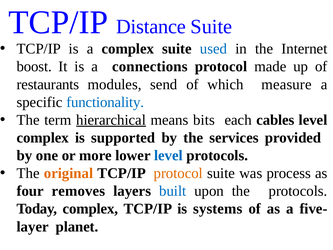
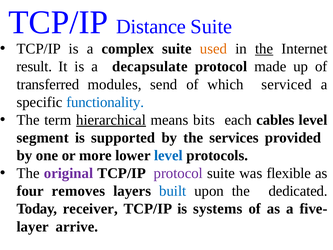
used colour: blue -> orange
the at (264, 49) underline: none -> present
boost: boost -> result
connections: connections -> decapsulate
restaurants: restaurants -> transferred
measure: measure -> serviced
complex at (43, 138): complex -> segment
original colour: orange -> purple
protocol at (178, 173) colour: orange -> purple
process: process -> flexible
the protocols: protocols -> dedicated
Today complex: complex -> receiver
planet: planet -> arrive
